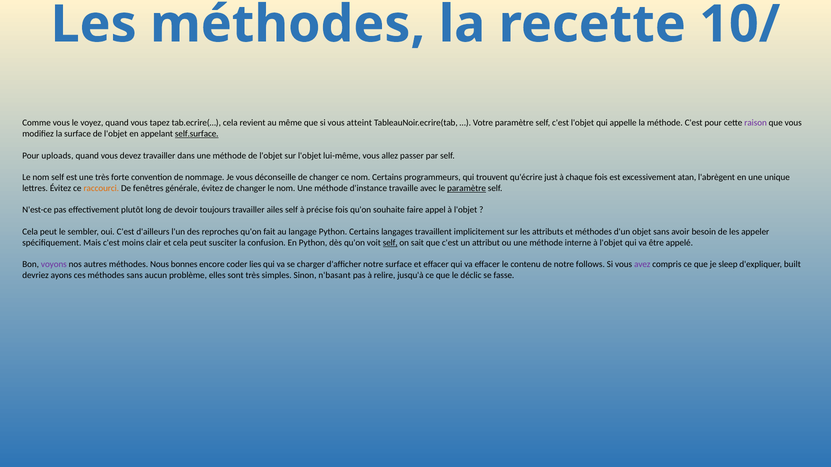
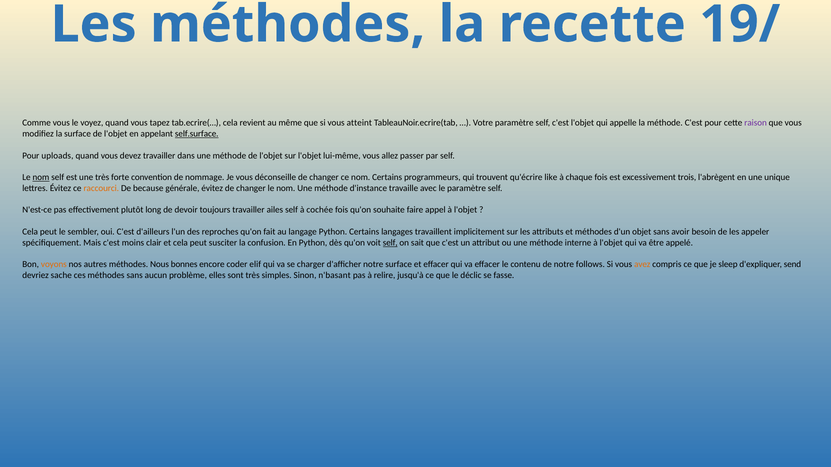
10/: 10/ -> 19/
nom at (41, 177) underline: none -> present
just: just -> like
atan: atan -> trois
fenêtres: fenêtres -> because
paramètre at (467, 188) underline: present -> none
précise: précise -> cochée
voyons colour: purple -> orange
lies: lies -> elif
avez colour: purple -> orange
built: built -> send
ayons: ayons -> sache
